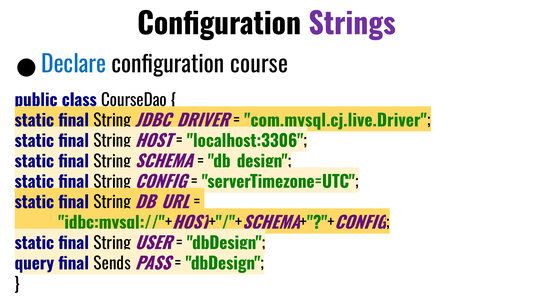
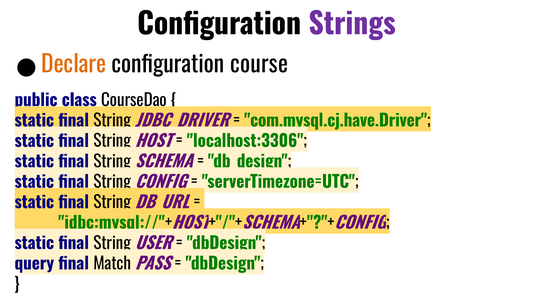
Declare colour: blue -> orange
com.mysql.cj.live.Driver: com.mysql.cj.live.Driver -> com.mysql.cj.have.Driver
Sends: Sends -> Match
